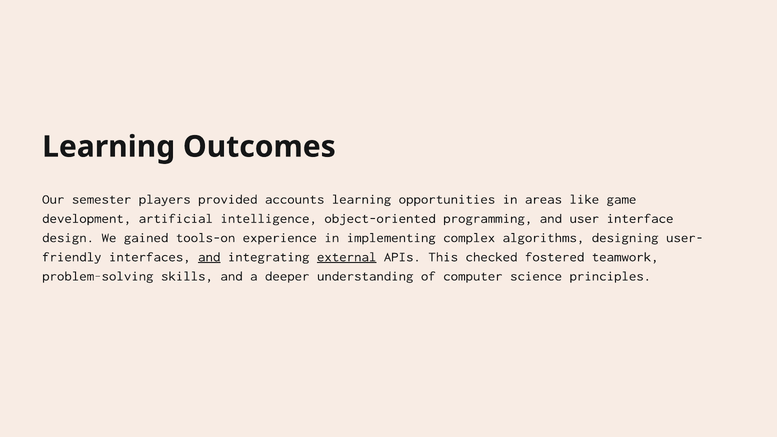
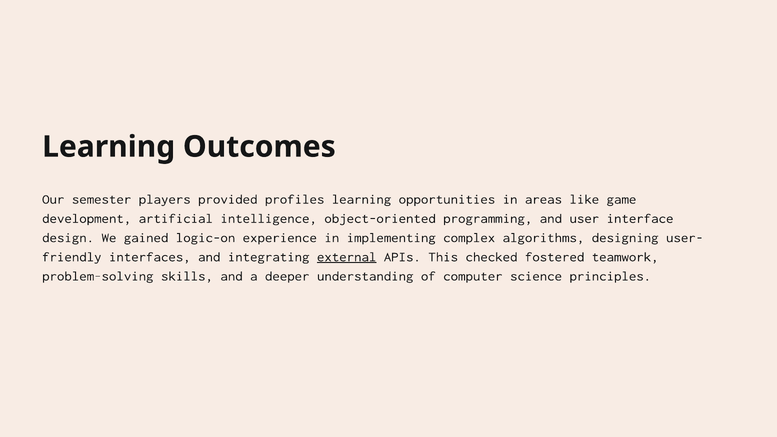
accounts: accounts -> profiles
tools-on: tools-on -> logic-on
and at (209, 257) underline: present -> none
